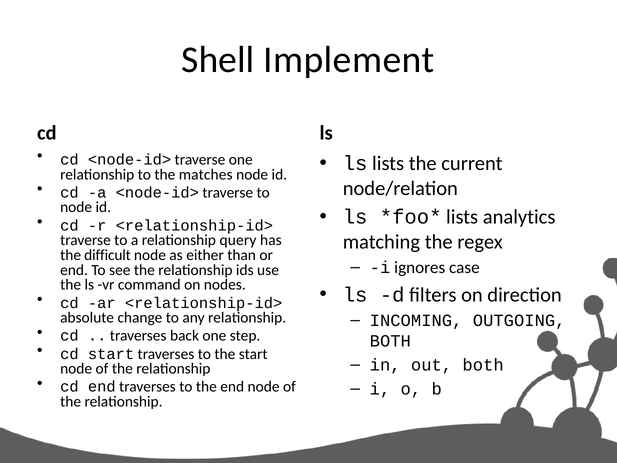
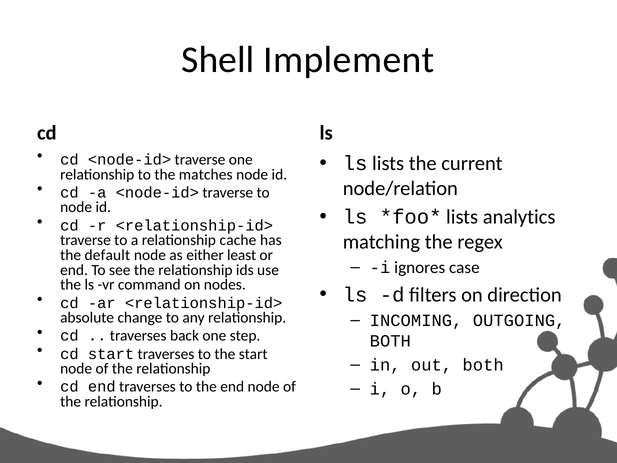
query: query -> cache
difficult: difficult -> default
than: than -> least
